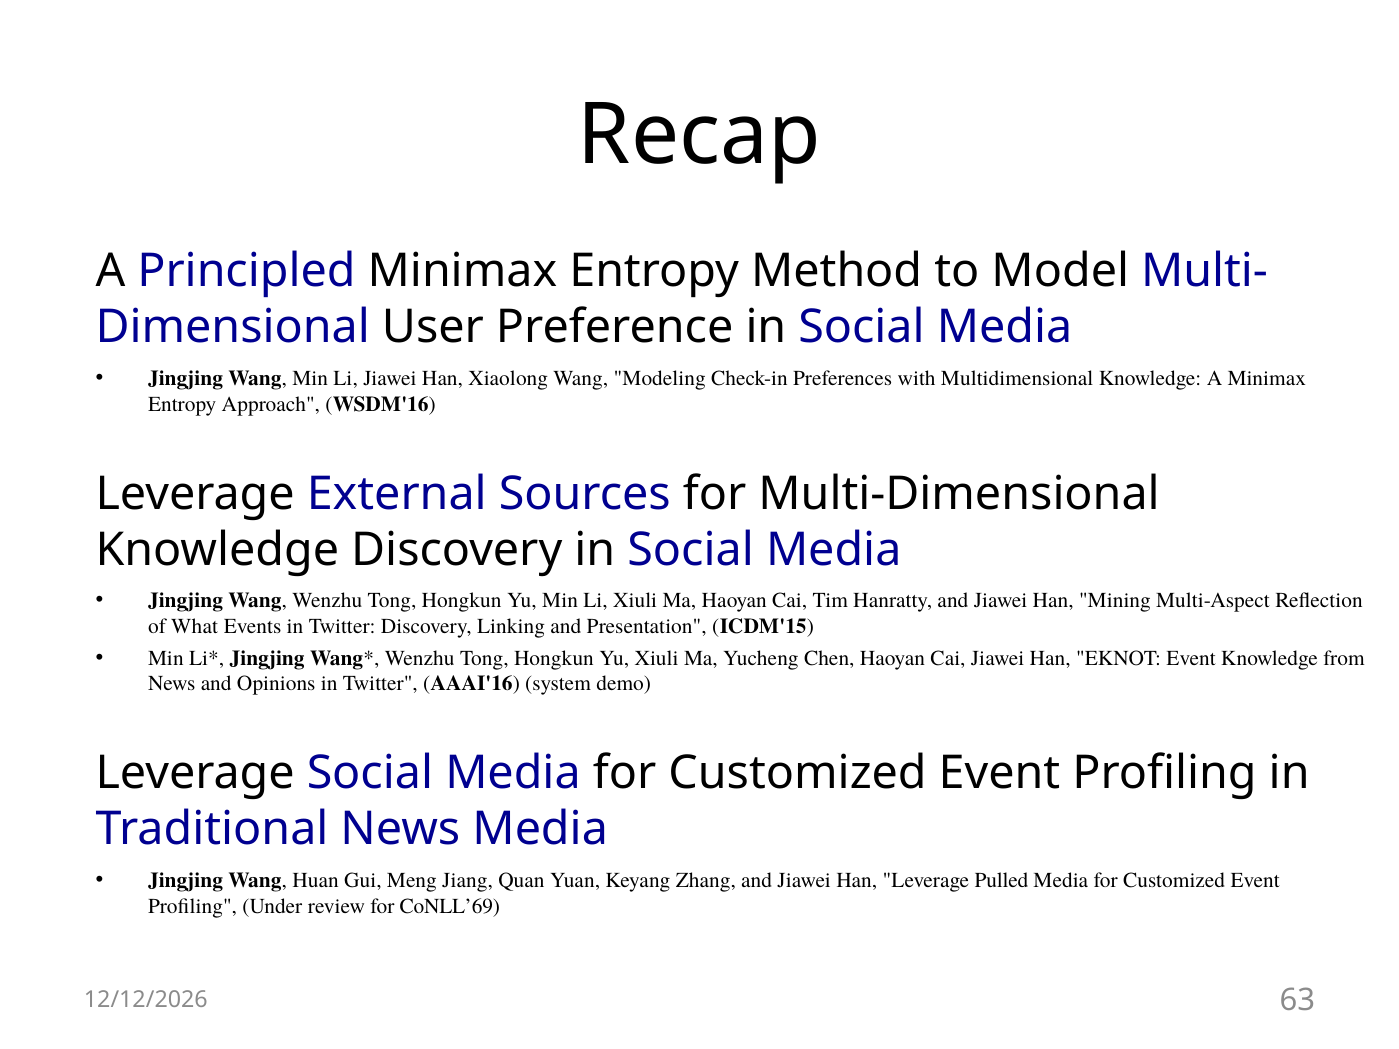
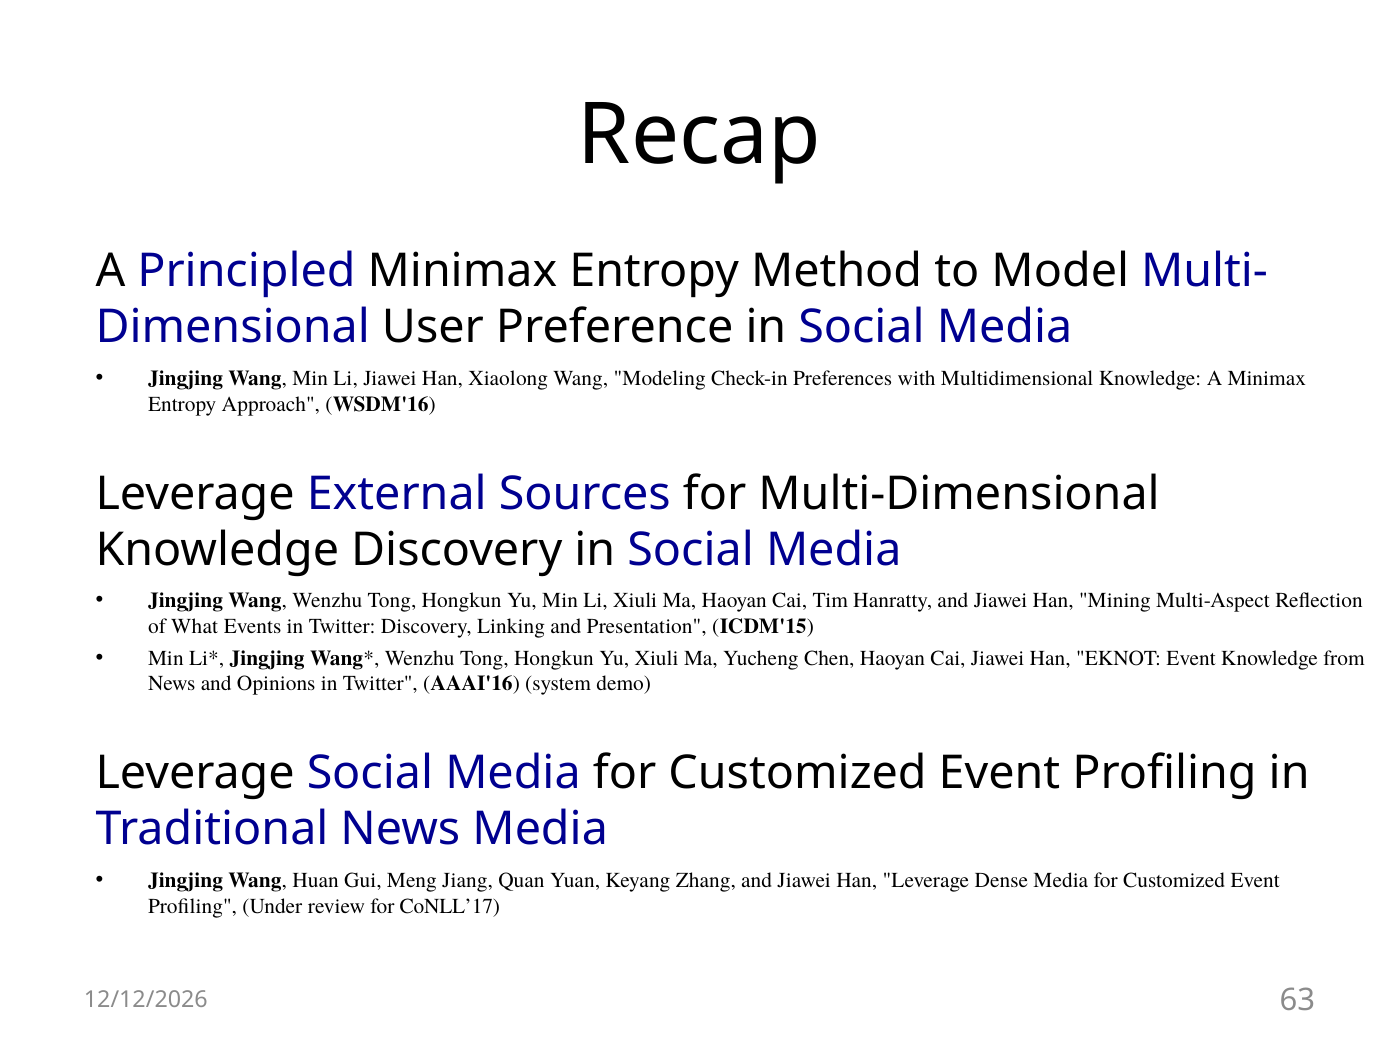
Pulled: Pulled -> Dense
CoNLL’69: CoNLL’69 -> CoNLL’17
